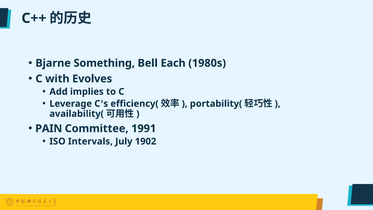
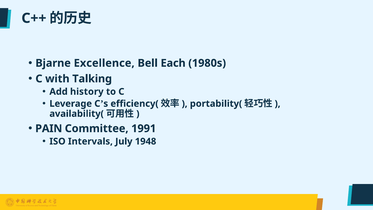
Something: Something -> Excellence
Evolves: Evolves -> Talking
implies: implies -> history
1902: 1902 -> 1948
